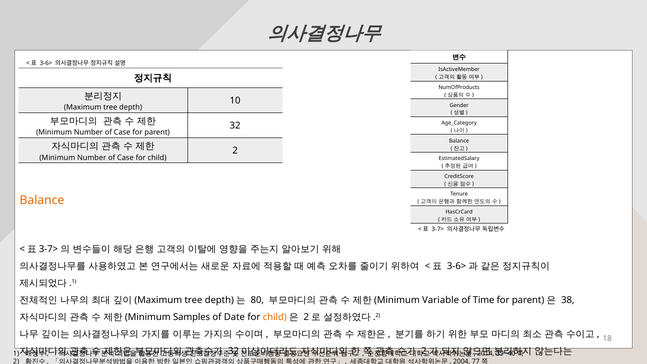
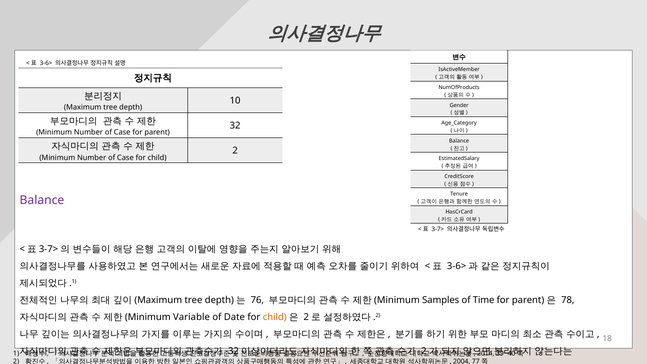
Balance at (42, 200) colour: orange -> purple
80: 80 -> 76
Variable: Variable -> Samples
38: 38 -> 78
Samples: Samples -> Variable
